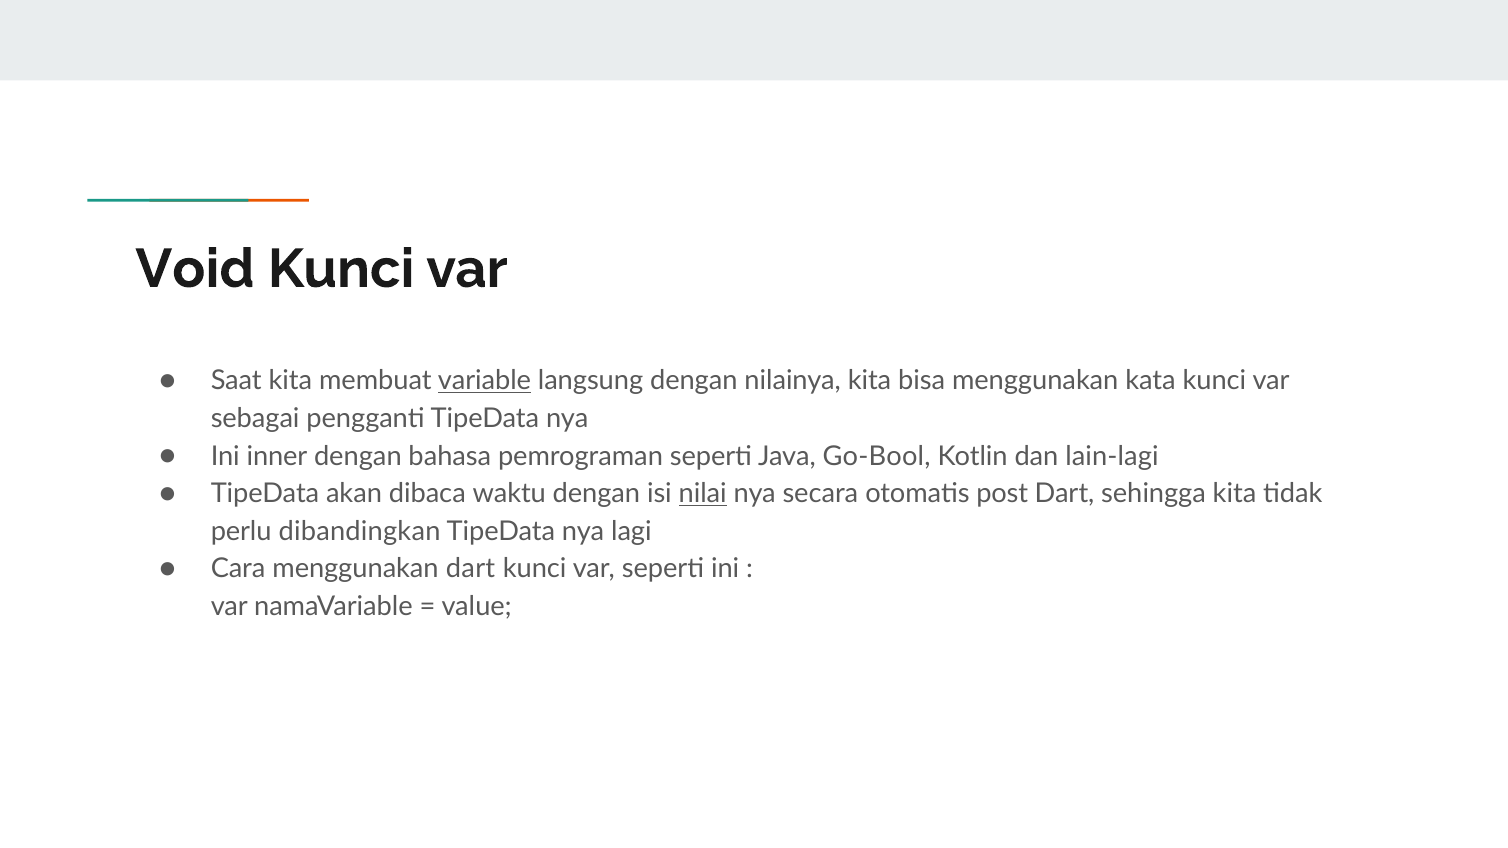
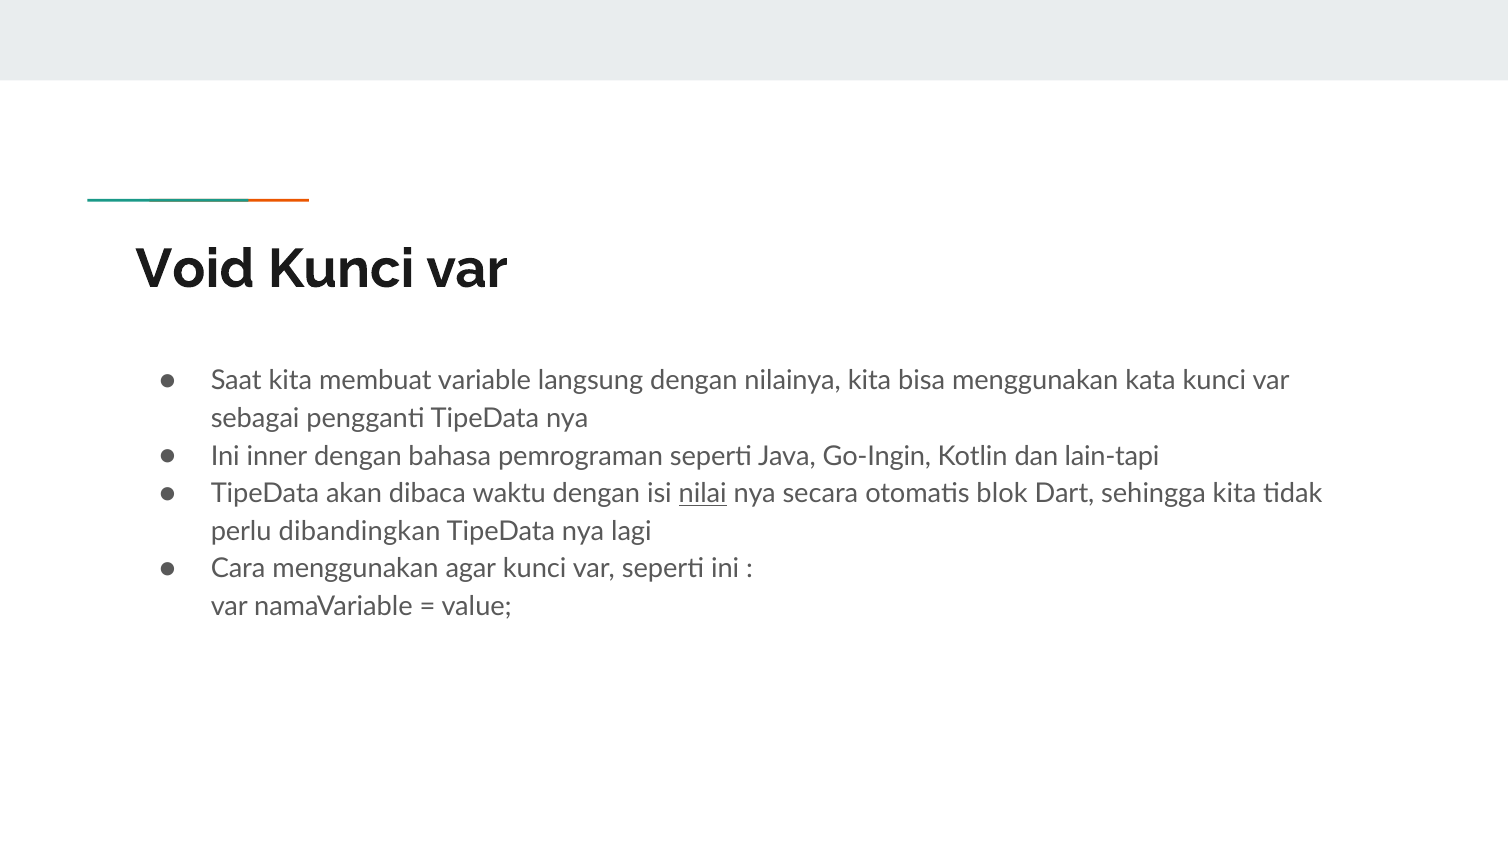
variable underline: present -> none
Go-Bool: Go-Bool -> Go-Ingin
lain-lagi: lain-lagi -> lain-tapi
post: post -> blok
menggunakan dart: dart -> agar
